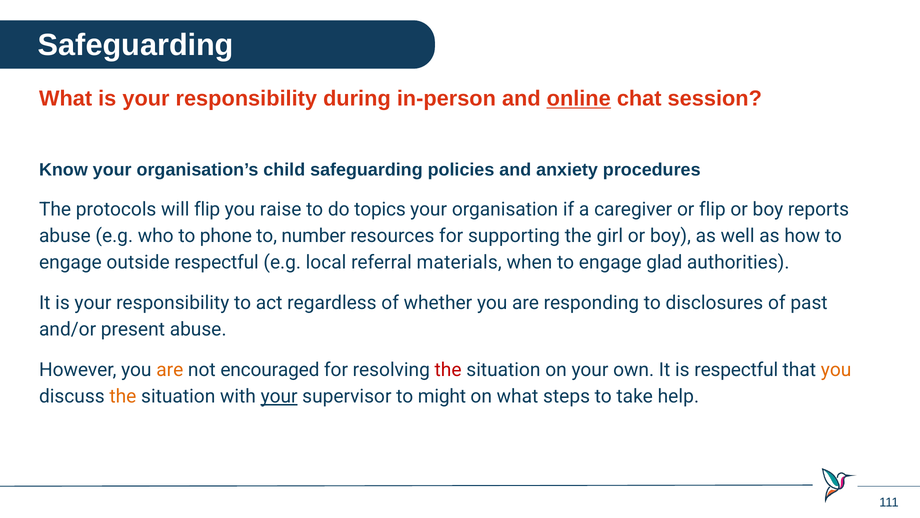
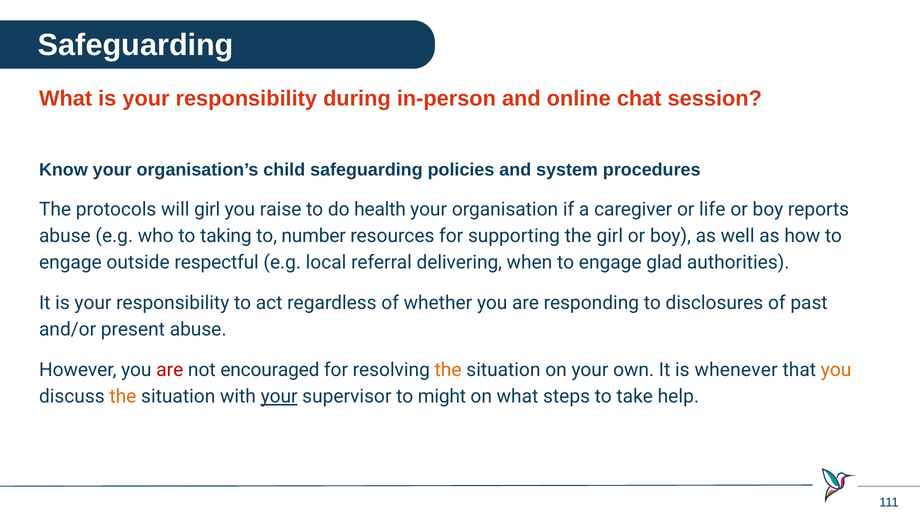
online underline: present -> none
anxiety: anxiety -> system
will flip: flip -> girl
topics: topics -> health
or flip: flip -> life
phone: phone -> taking
materials: materials -> delivering
are at (170, 370) colour: orange -> red
the at (448, 370) colour: red -> orange
is respectful: respectful -> whenever
